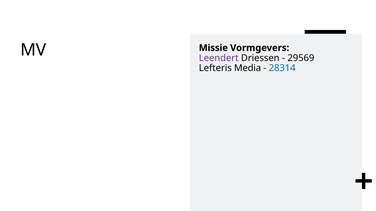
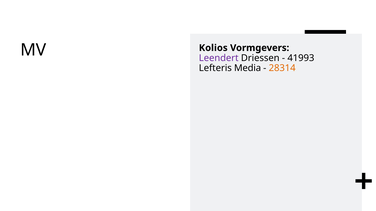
Missie: Missie -> Kolios
29569: 29569 -> 41993
28314 colour: blue -> orange
